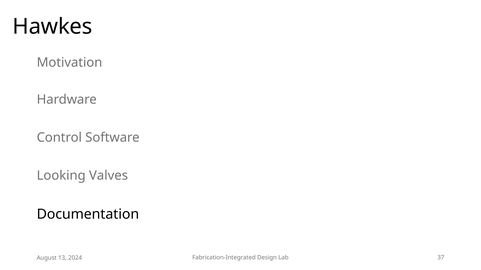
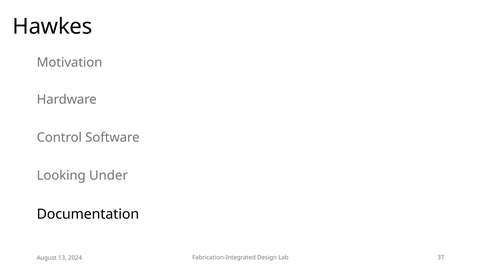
Valves: Valves -> Under
